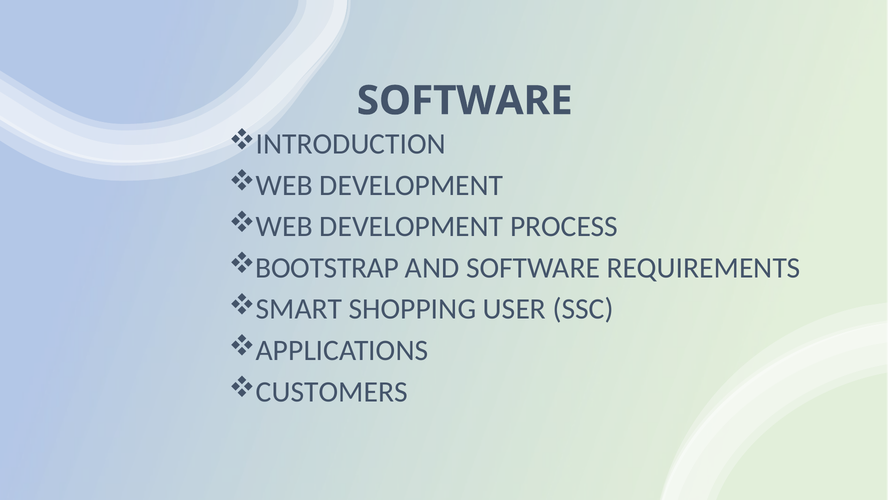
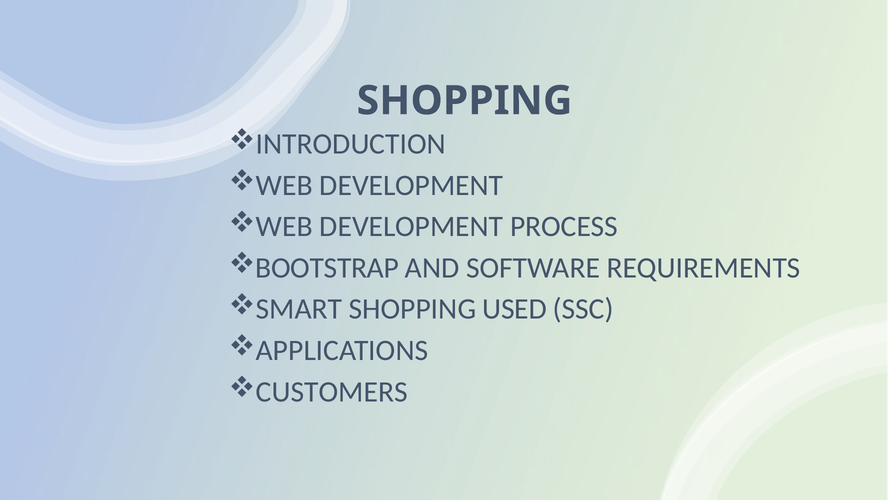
SOFTWARE at (465, 101): SOFTWARE -> SHOPPING
USER: USER -> USED
